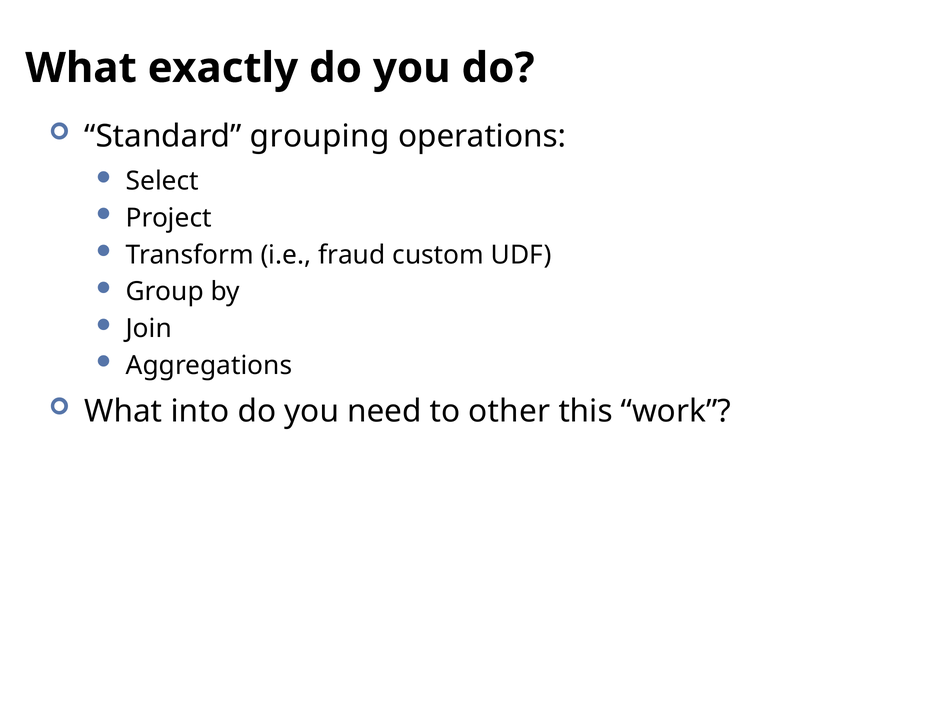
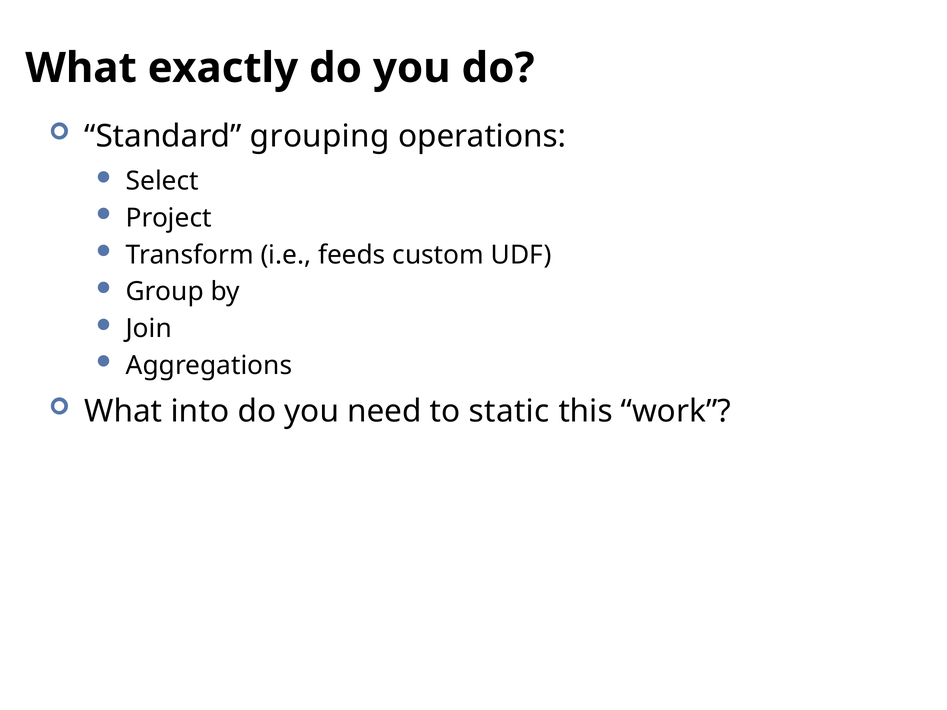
fraud: fraud -> feeds
other: other -> static
